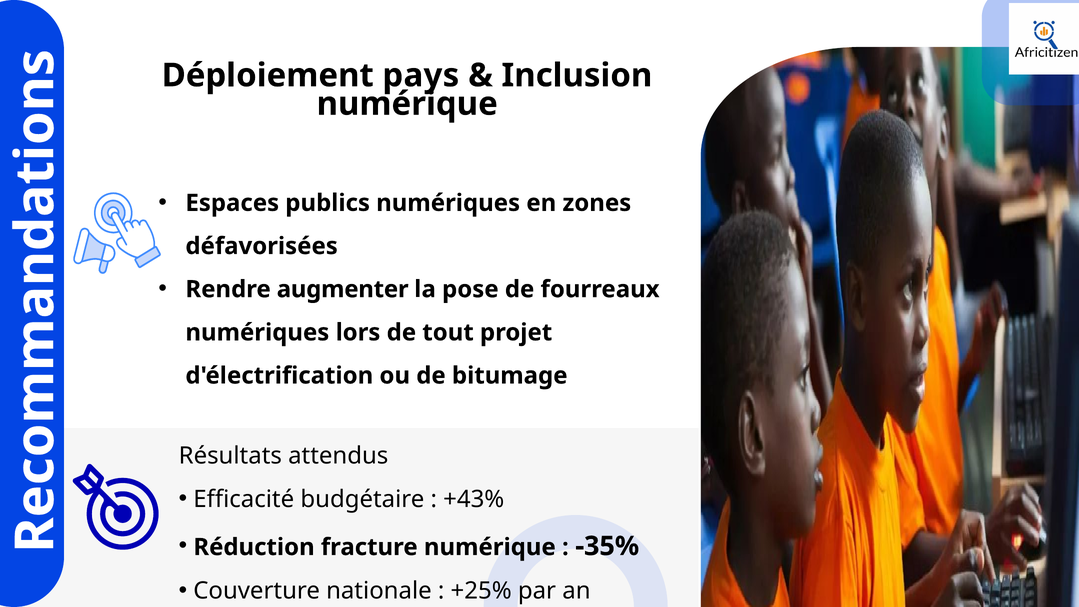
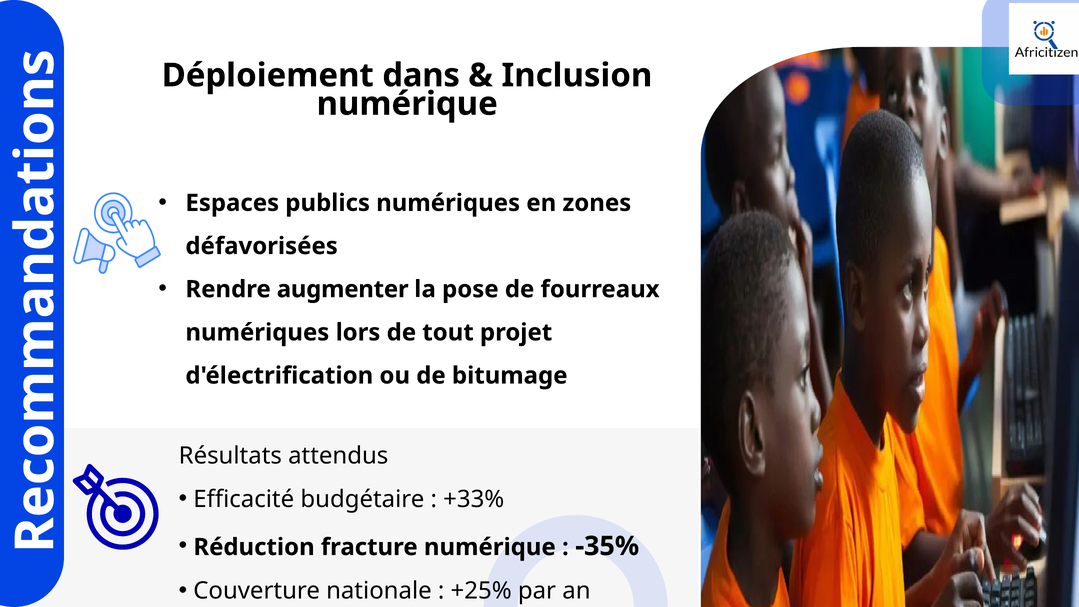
pays: pays -> dans
+43%: +43% -> +33%
